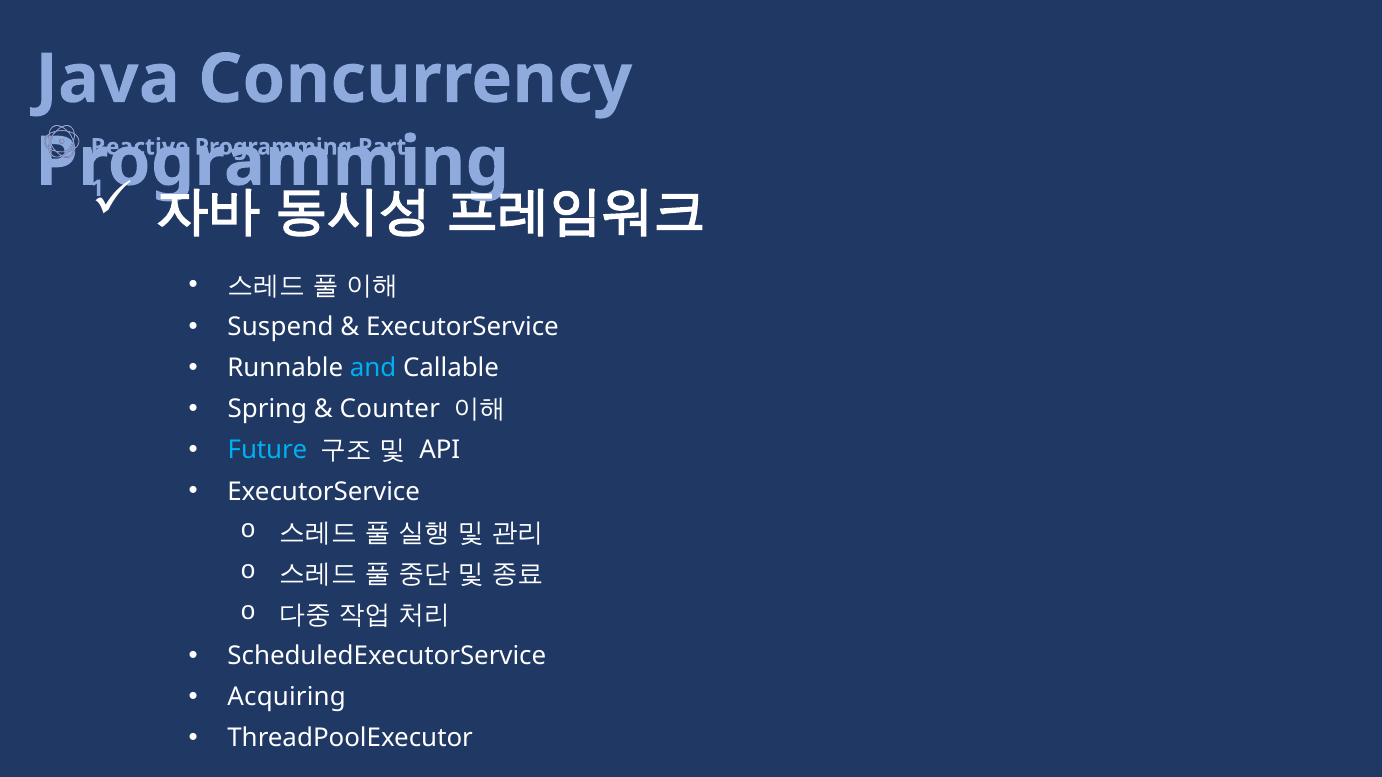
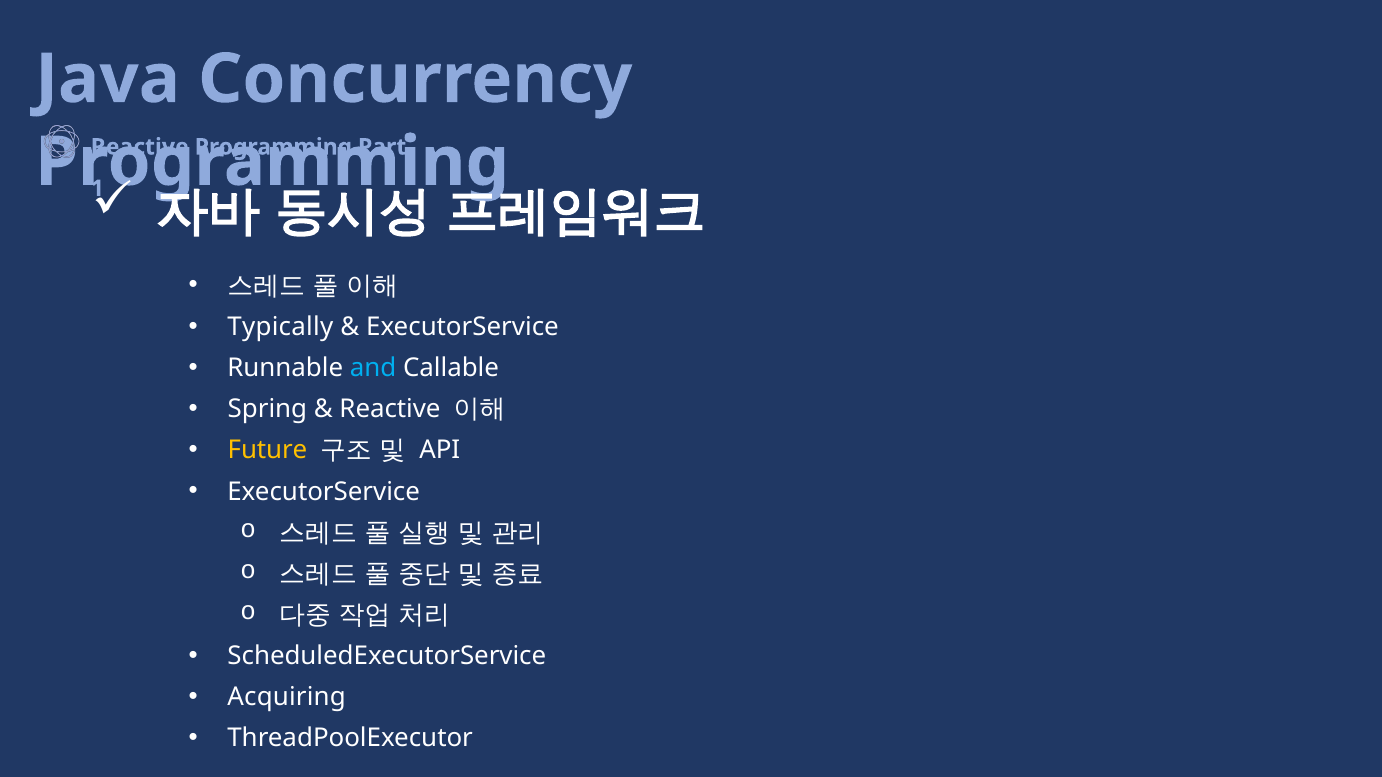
Suspend: Suspend -> Typically
Counter at (390, 409): Counter -> Reactive
Future colour: light blue -> yellow
